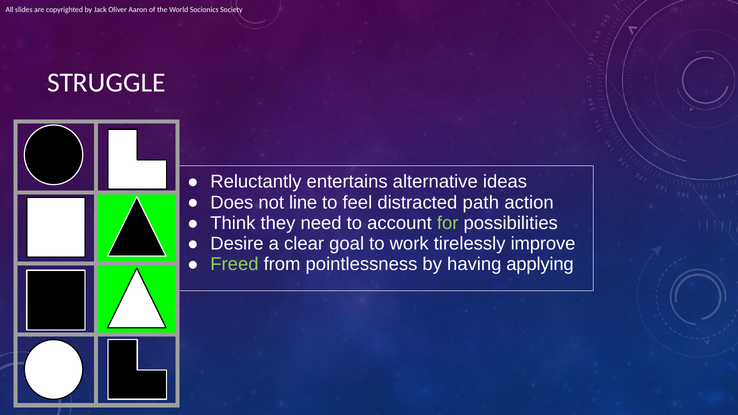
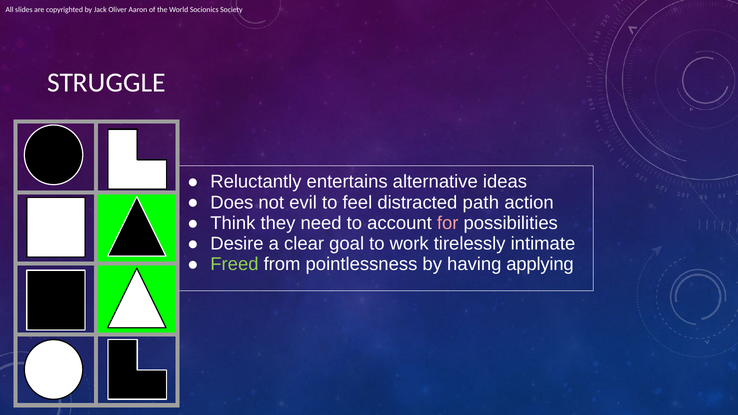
line: line -> evil
for colour: light green -> pink
improve: improve -> intimate
